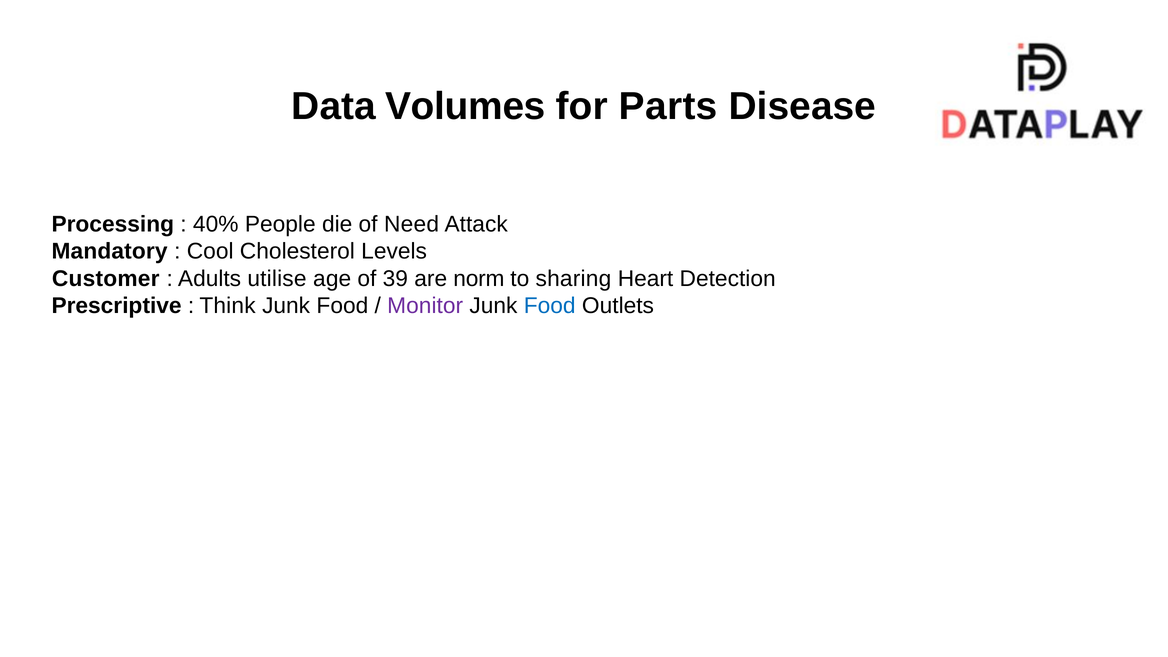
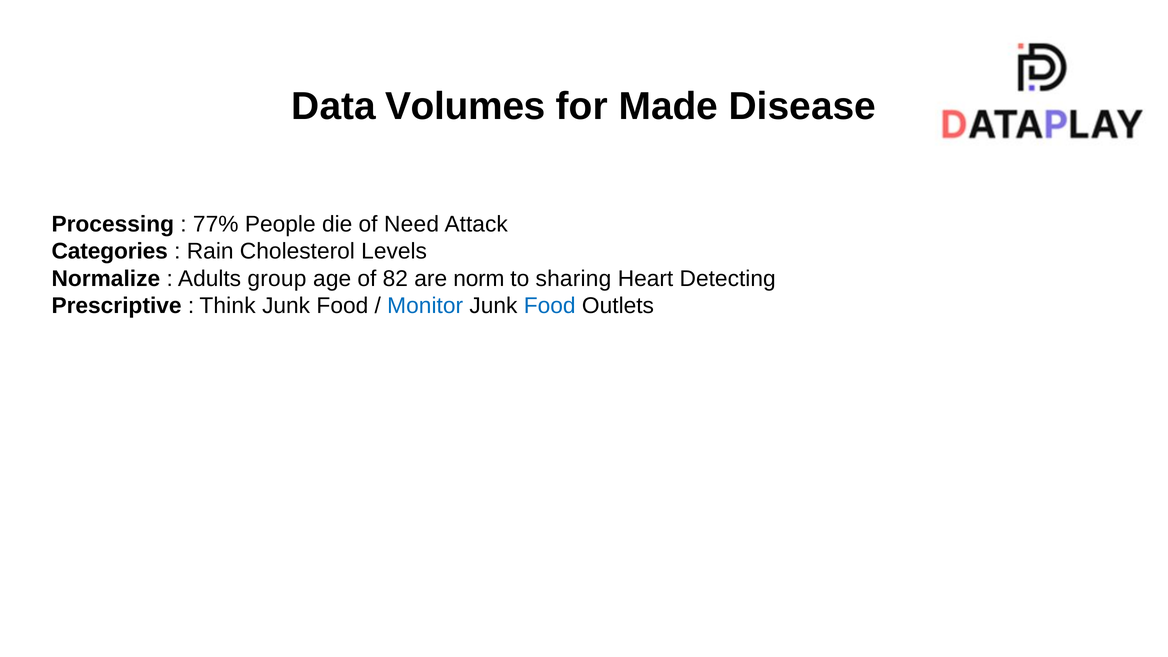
Parts: Parts -> Made
40%: 40% -> 77%
Mandatory: Mandatory -> Categories
Cool: Cool -> Rain
Customer: Customer -> Normalize
utilise: utilise -> group
39: 39 -> 82
Detection: Detection -> Detecting
Monitor colour: purple -> blue
